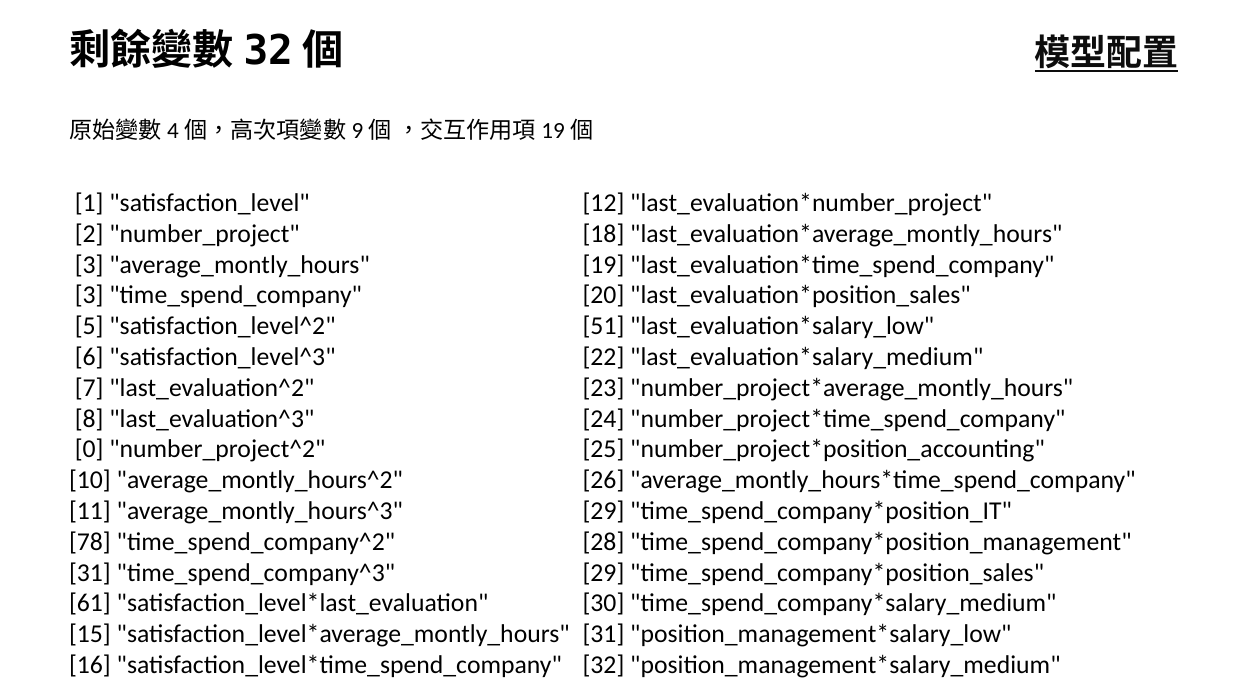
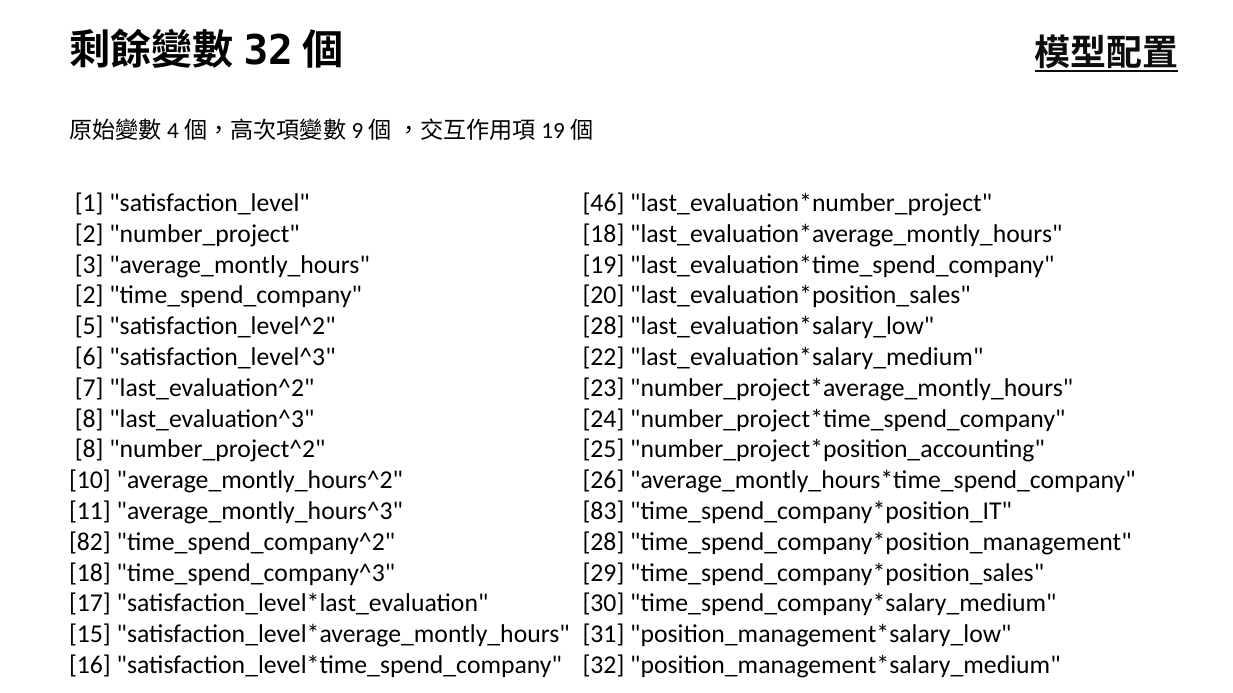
12: 12 -> 46
3 at (89, 296): 3 -> 2
51 at (604, 326): 51 -> 28
0 at (89, 450): 0 -> 8
29 at (604, 511): 29 -> 83
78: 78 -> 82
31 at (90, 573): 31 -> 18
61: 61 -> 17
